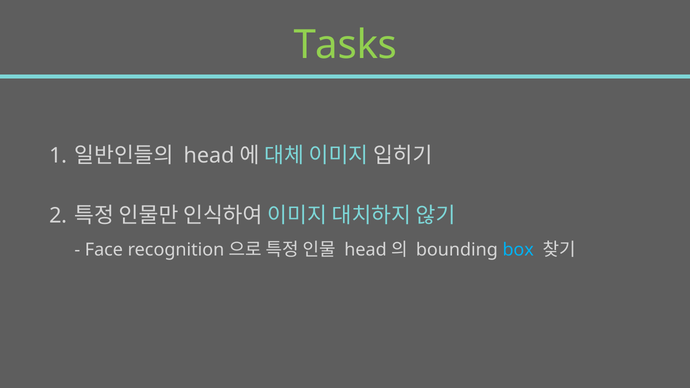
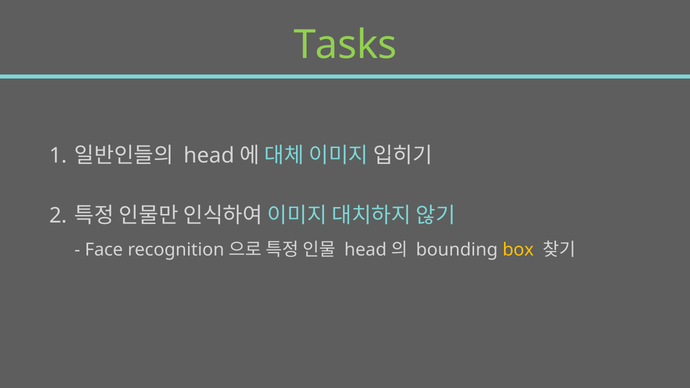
box colour: light blue -> yellow
